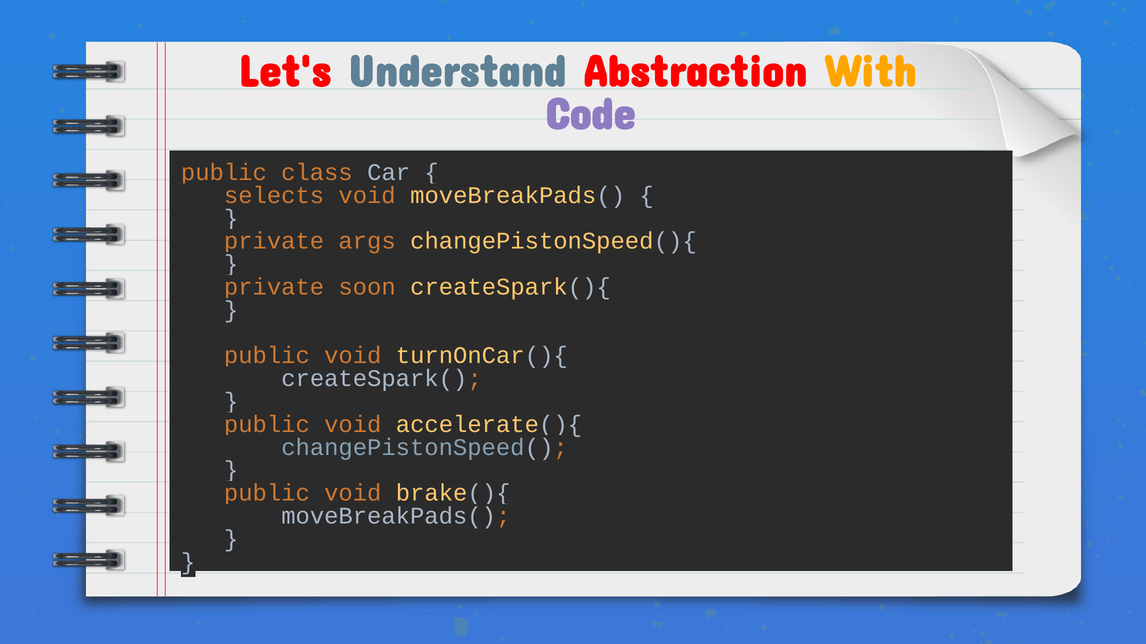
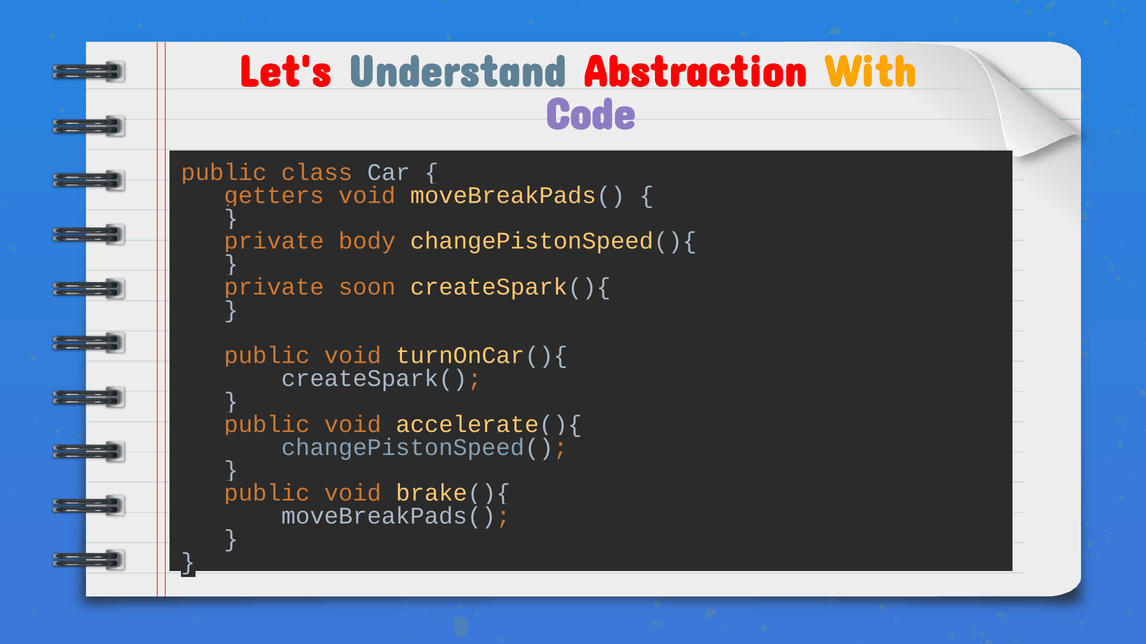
selects: selects -> getters
args: args -> body
